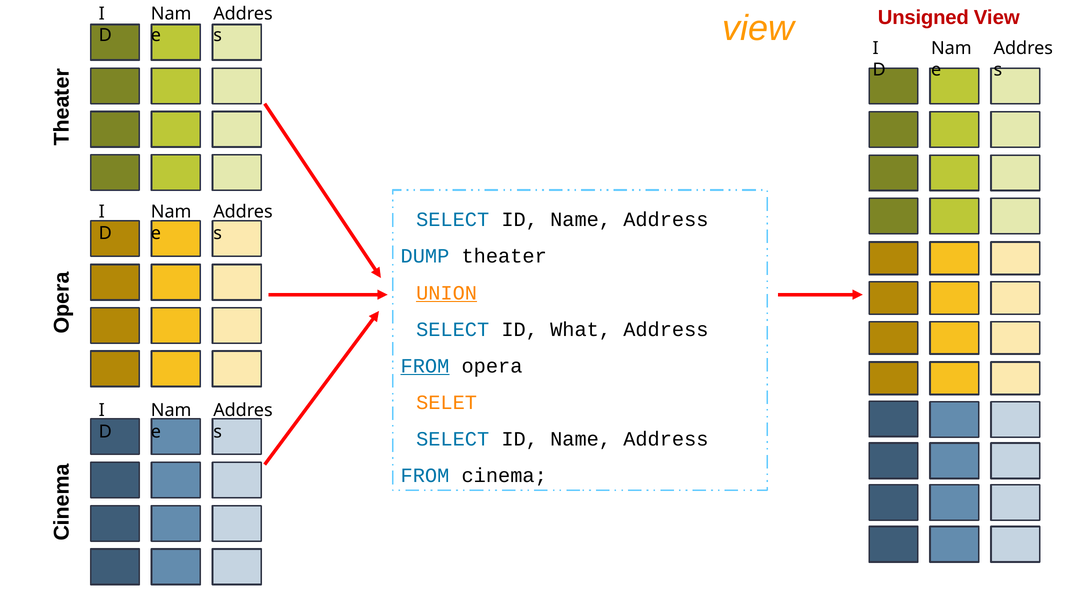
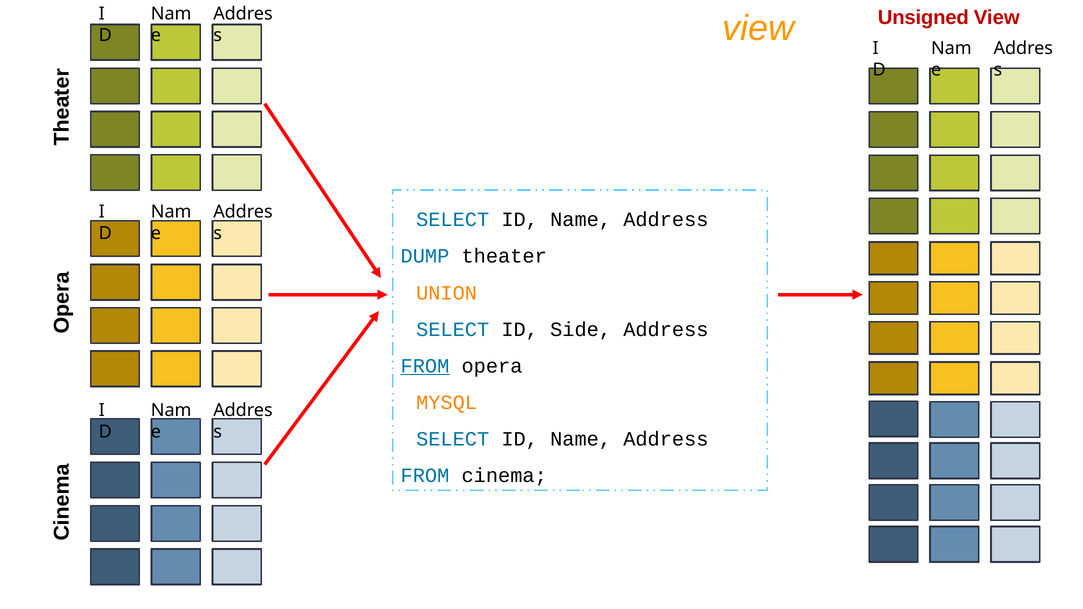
UNION underline: present -> none
What: What -> Side
SELET: SELET -> MYSQL
